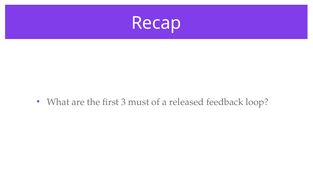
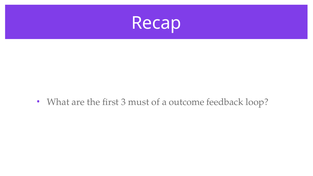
released: released -> outcome
